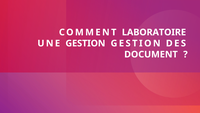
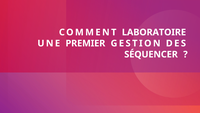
UNE GESTION: GESTION -> PREMIER
DOCUMENT: DOCUMENT -> SÉQUENCER
